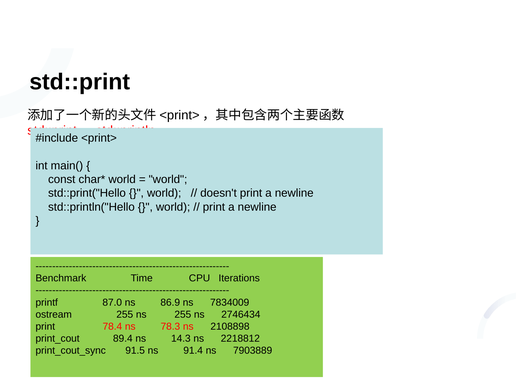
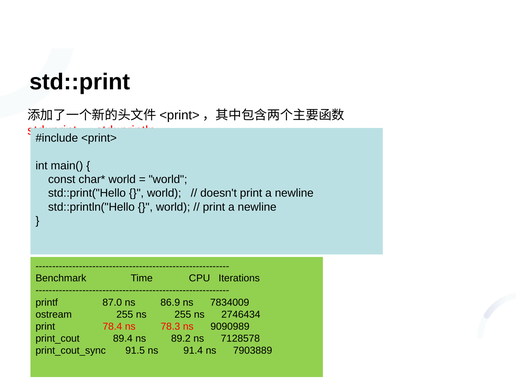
2108898: 2108898 -> 9090989
14.3: 14.3 -> 89.2
2218812: 2218812 -> 7128578
